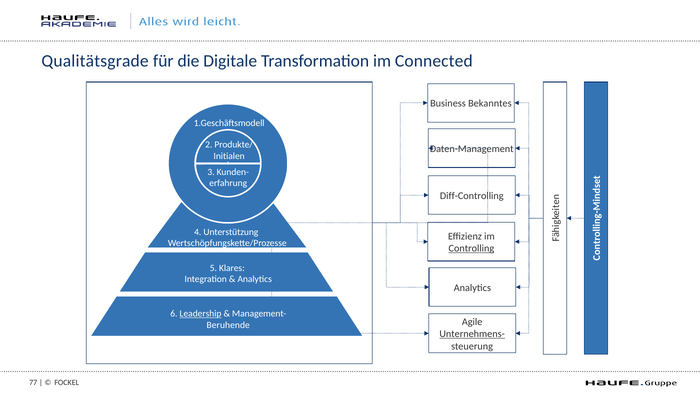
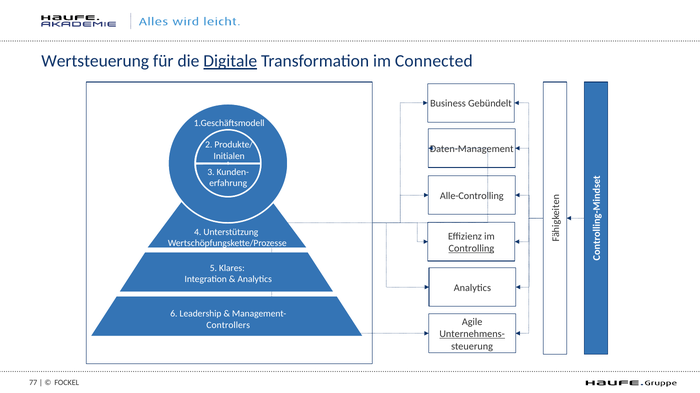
Qualitätsgrade: Qualitätsgrade -> Wertsteuerung
Digitale underline: none -> present
Bekanntes: Bekanntes -> Gebündelt
Diff-Controlling: Diff-Controlling -> Alle-Controlling
Leadership underline: present -> none
Beruhende: Beruhende -> Controllers
